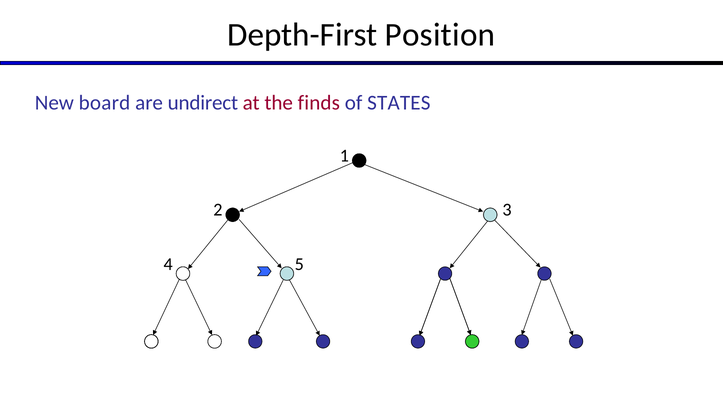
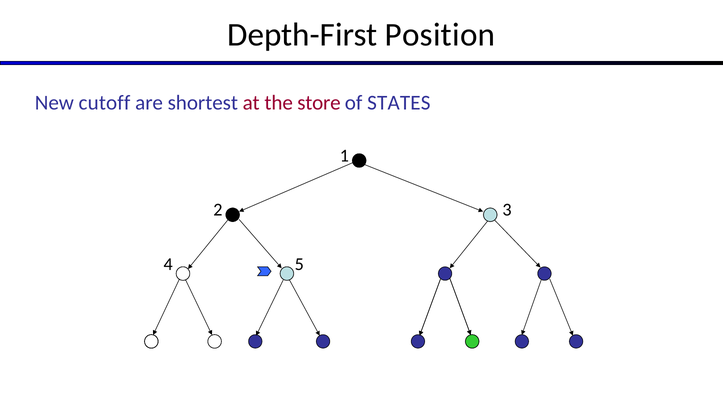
board: board -> cutoff
undirect: undirect -> shortest
finds: finds -> store
